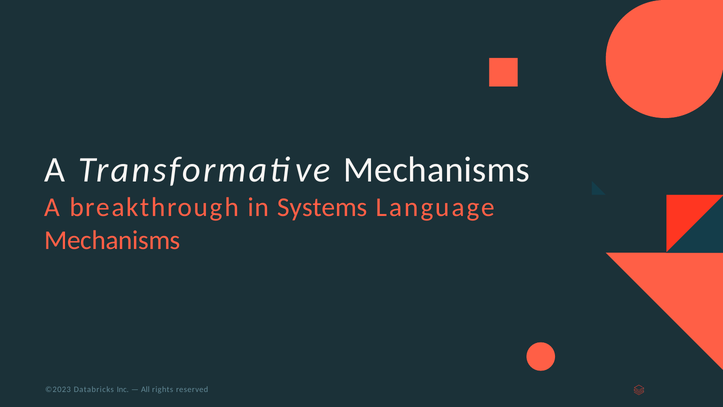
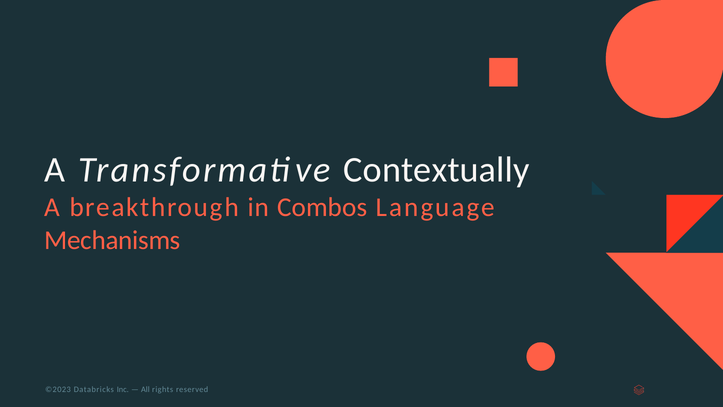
Transformative Mechanisms: Mechanisms -> Contextually
Systems: Systems -> Combos
